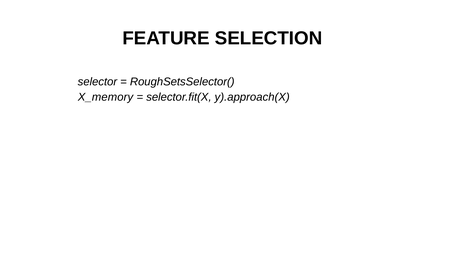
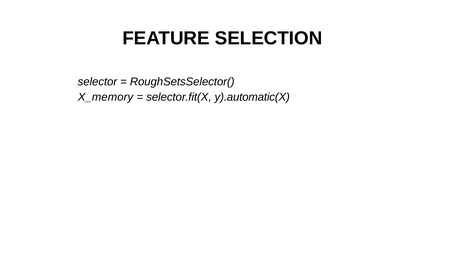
y).approach(X: y).approach(X -> y).automatic(X
